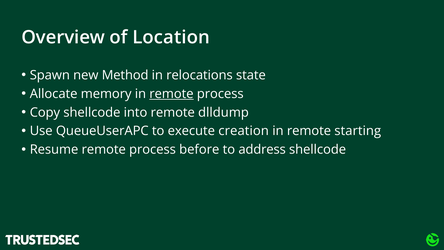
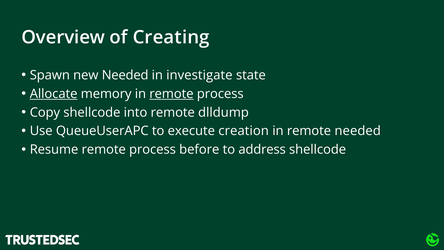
Location: Location -> Creating
new Method: Method -> Needed
relocations: relocations -> investigate
Allocate underline: none -> present
remote starting: starting -> needed
